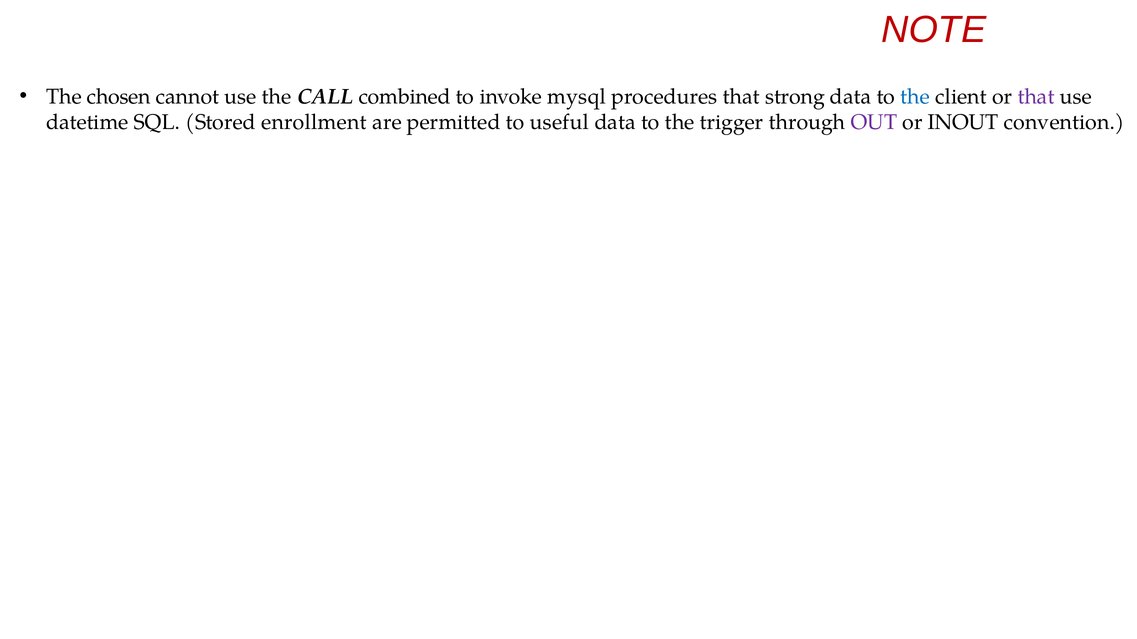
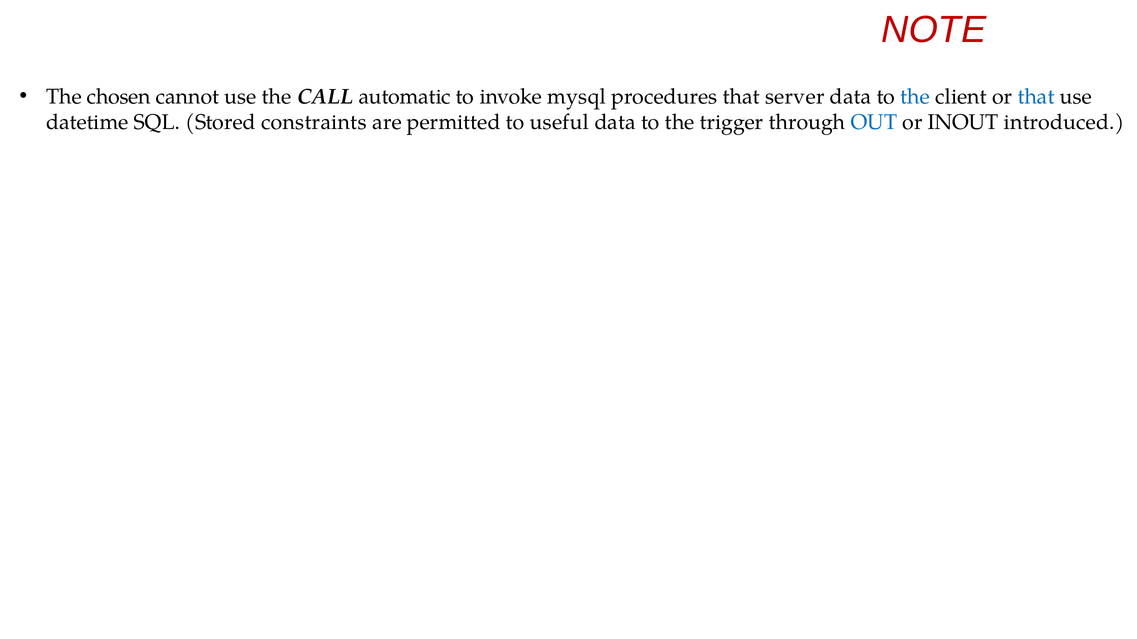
combined: combined -> automatic
strong: strong -> server
that at (1036, 97) colour: purple -> blue
enrollment: enrollment -> constraints
OUT colour: purple -> blue
convention: convention -> introduced
